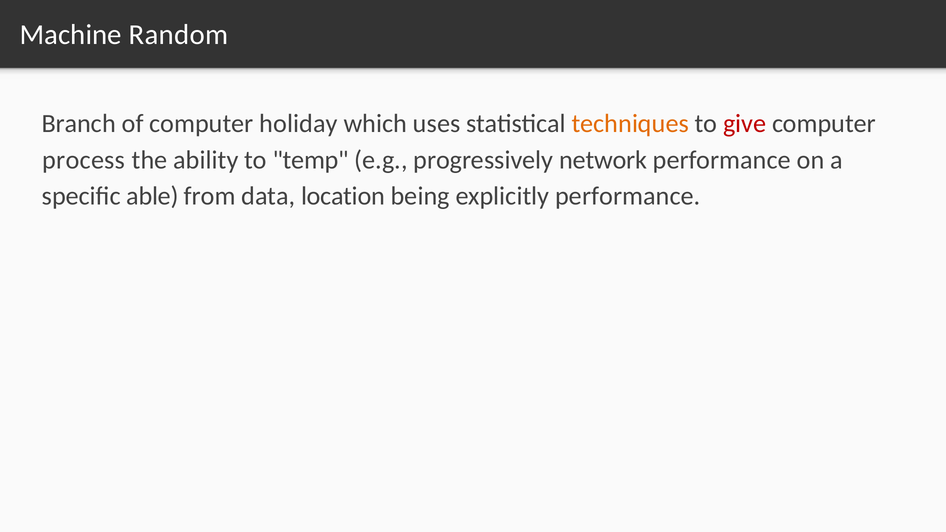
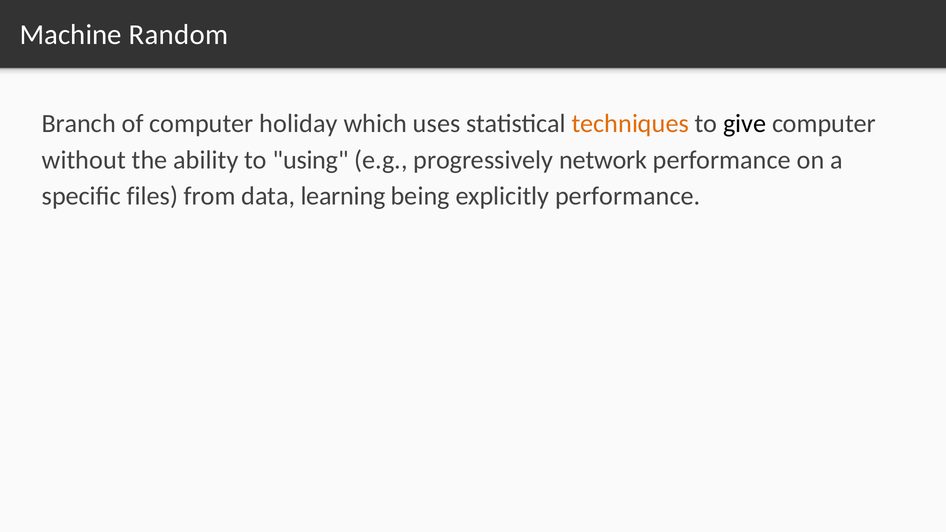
give colour: red -> black
process: process -> without
temp: temp -> using
able: able -> files
location: location -> learning
